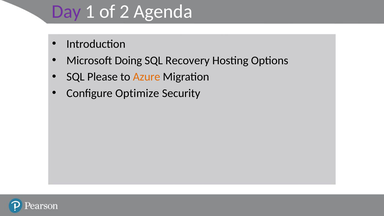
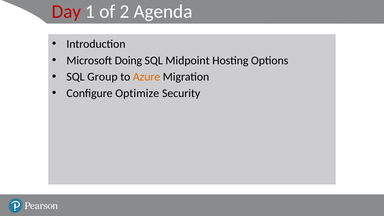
Day colour: purple -> red
Recovery: Recovery -> Midpoint
Please: Please -> Group
